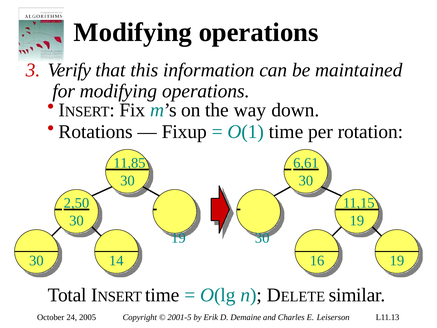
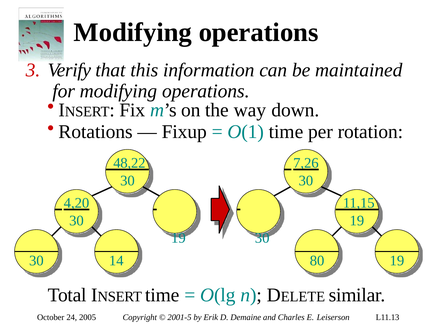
11,85: 11,85 -> 48,22
6,61: 6,61 -> 7,26
2,50: 2,50 -> 4,20
16: 16 -> 80
